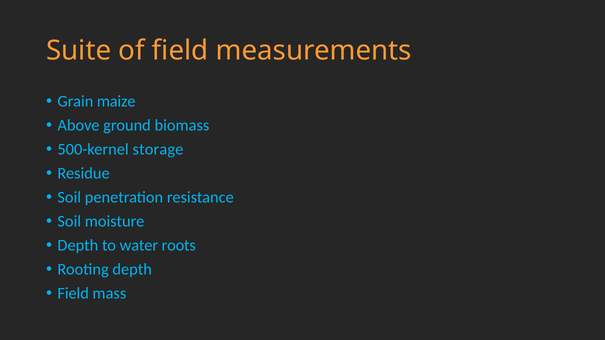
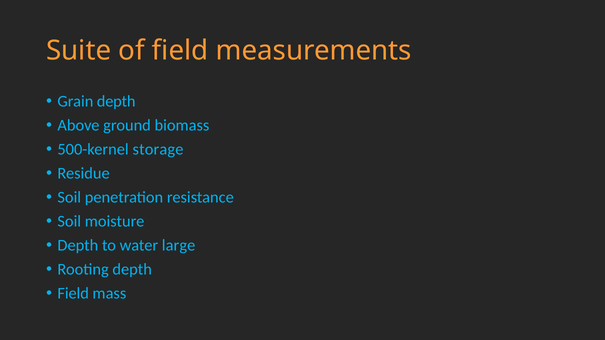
Grain maize: maize -> depth
roots: roots -> large
